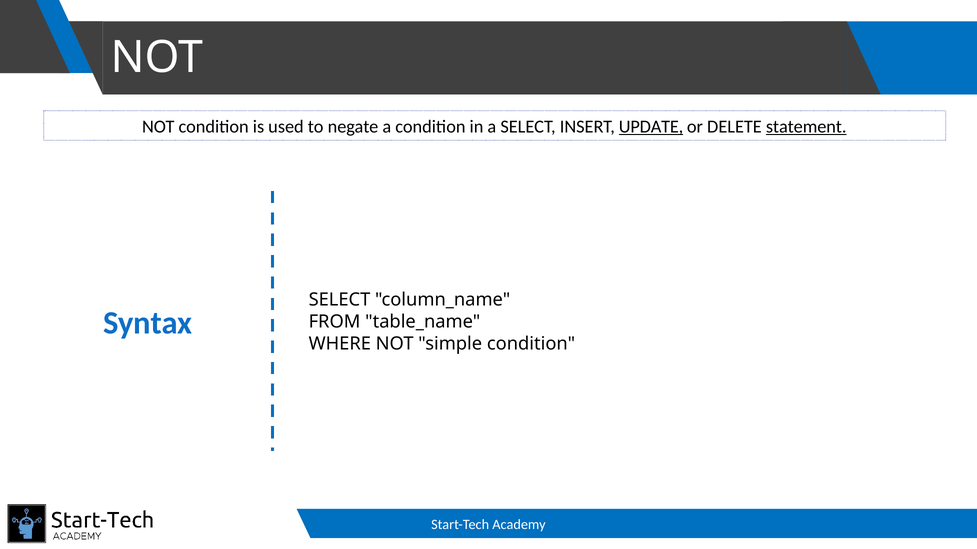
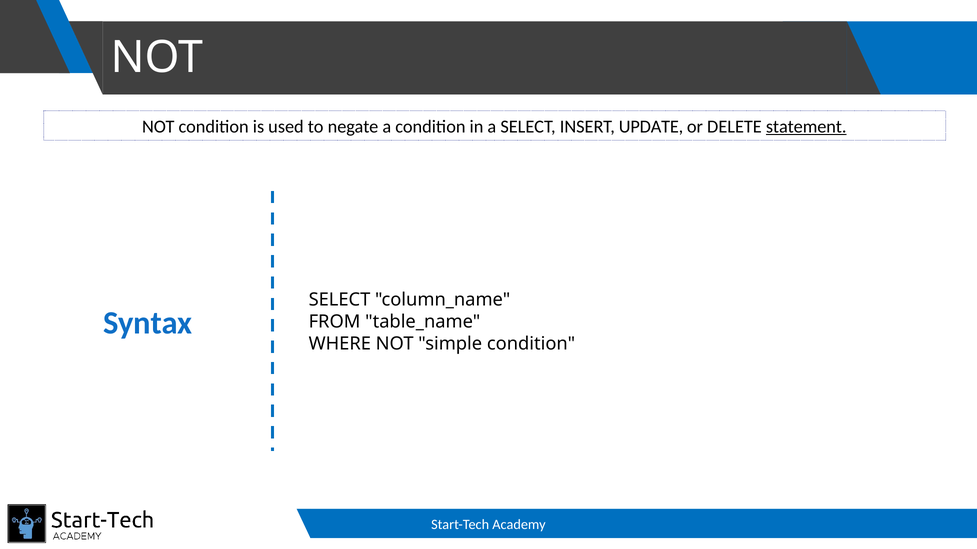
UPDATE underline: present -> none
